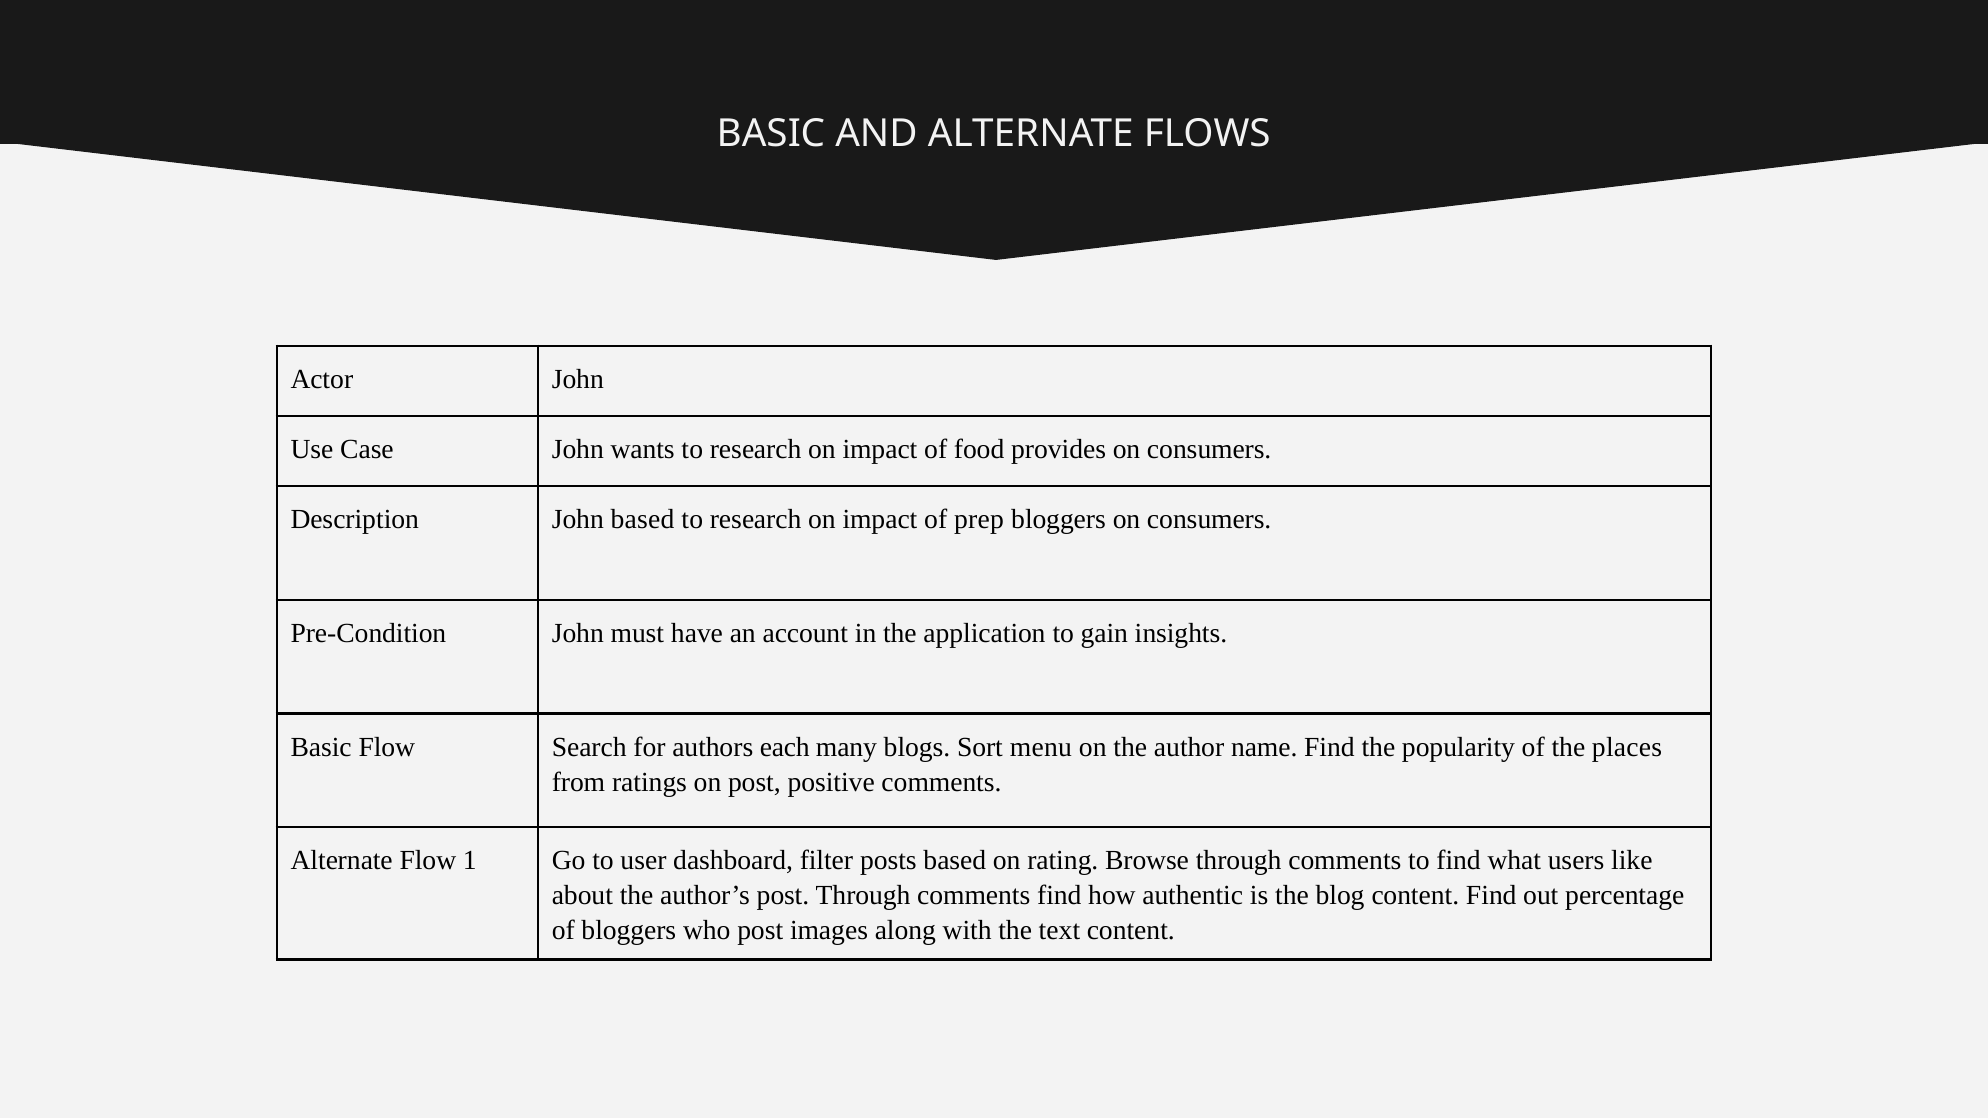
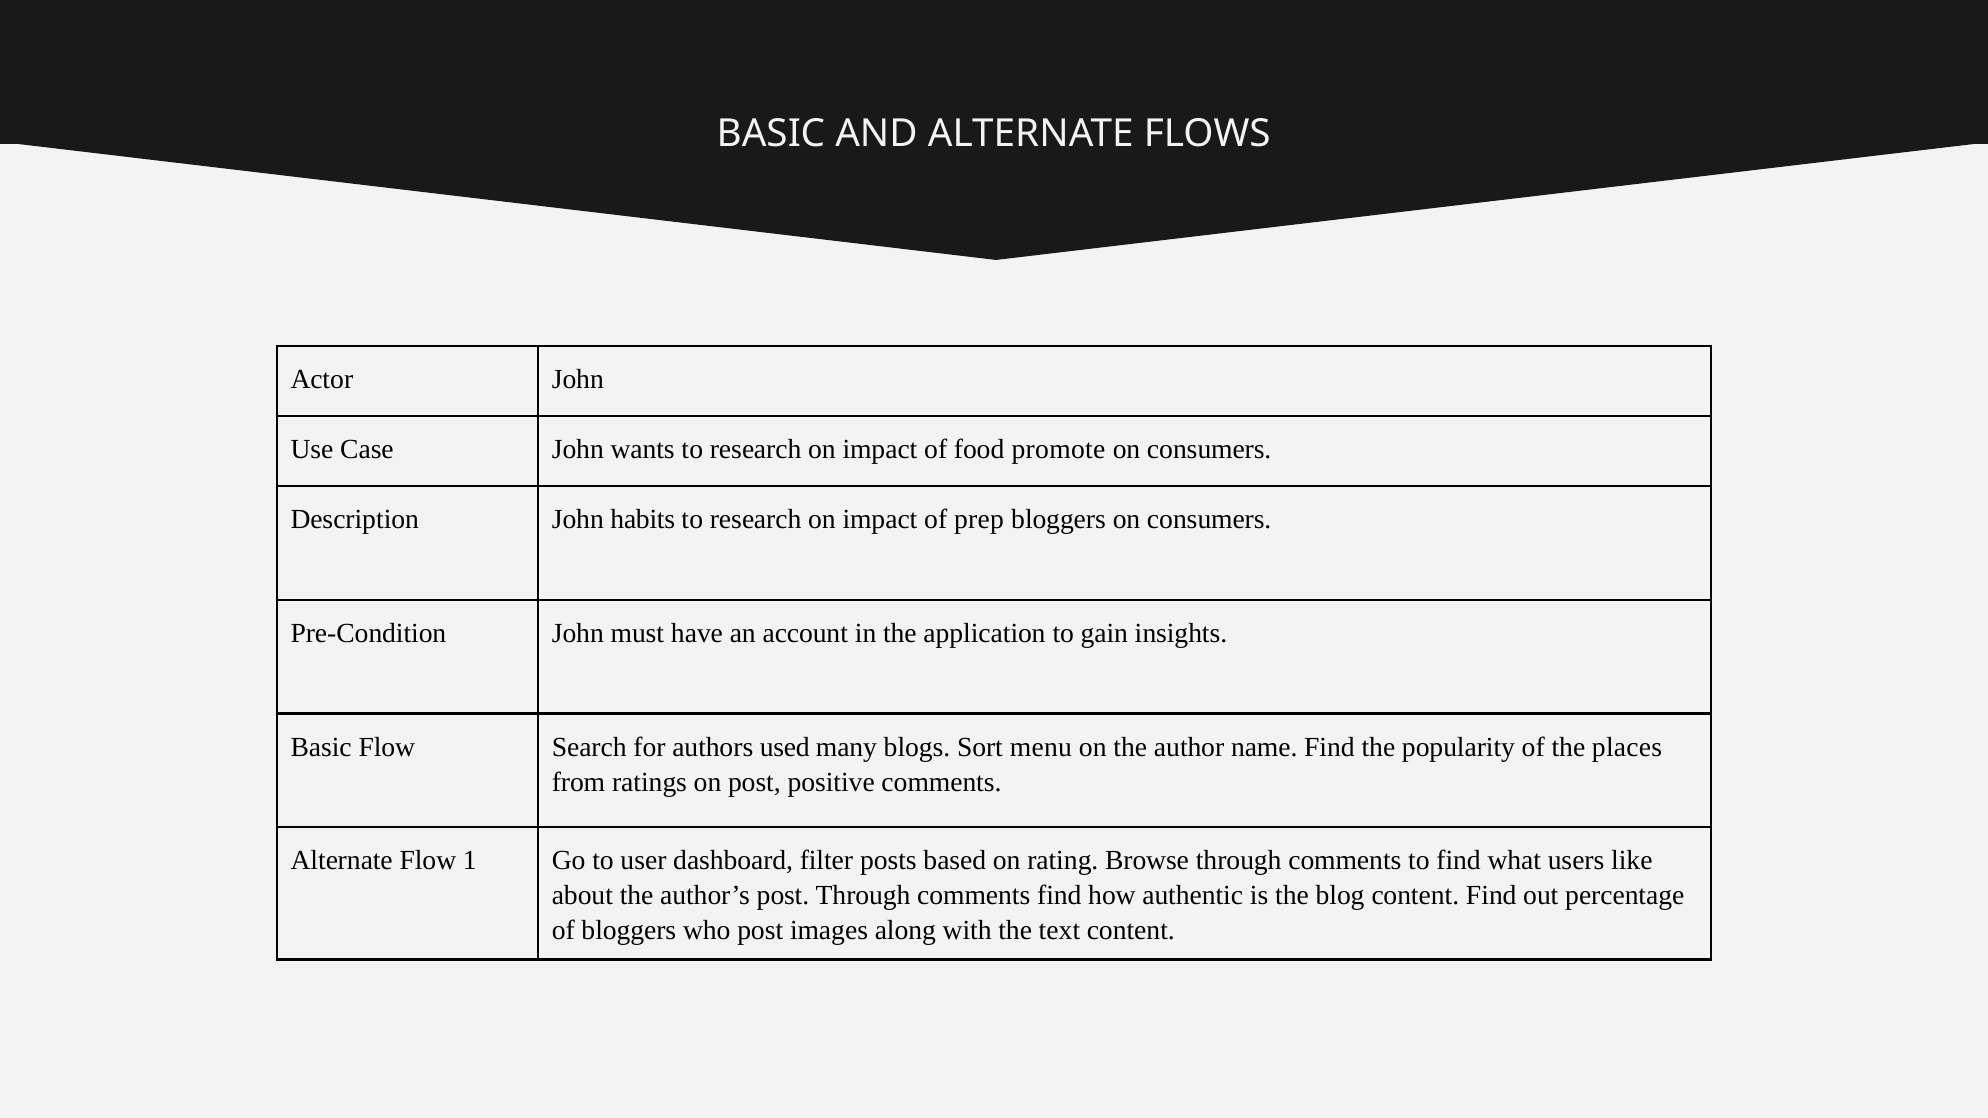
provides: provides -> promote
John based: based -> habits
each: each -> used
